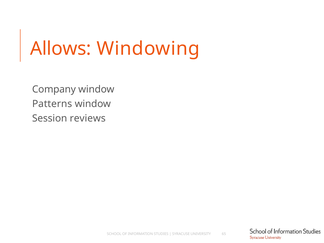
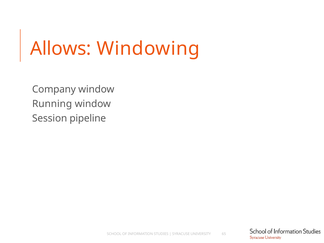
Patterns: Patterns -> Running
reviews: reviews -> pipeline
